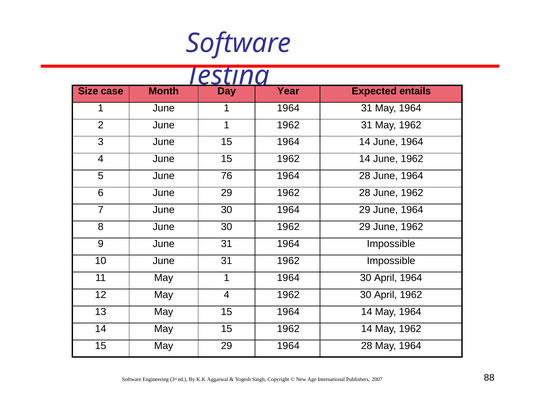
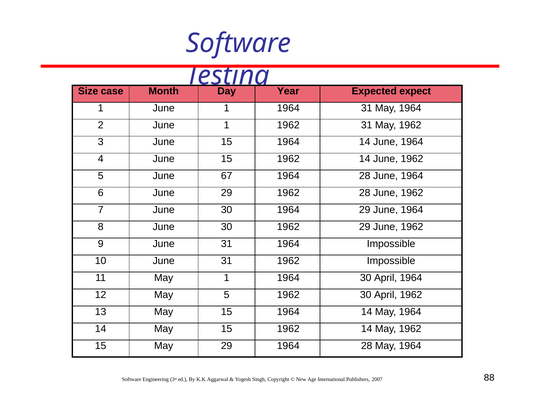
entails: entails -> expect
76: 76 -> 67
May 4: 4 -> 5
